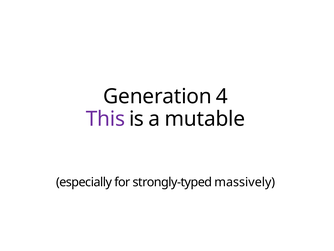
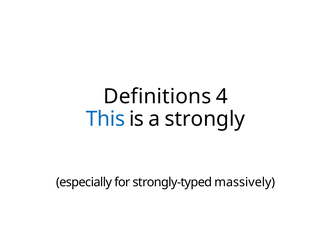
Generation: Generation -> Definitions
This colour: purple -> blue
mutable: mutable -> strongly
